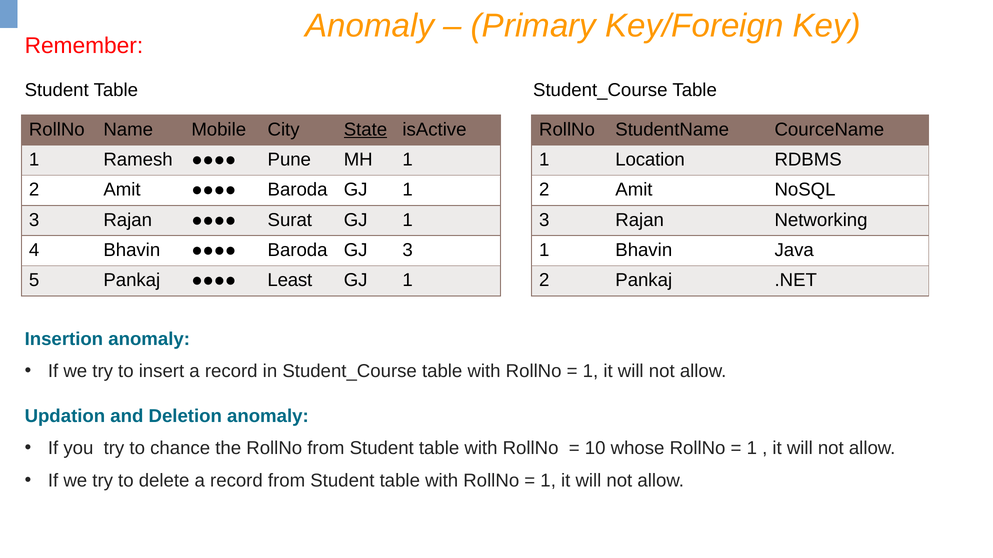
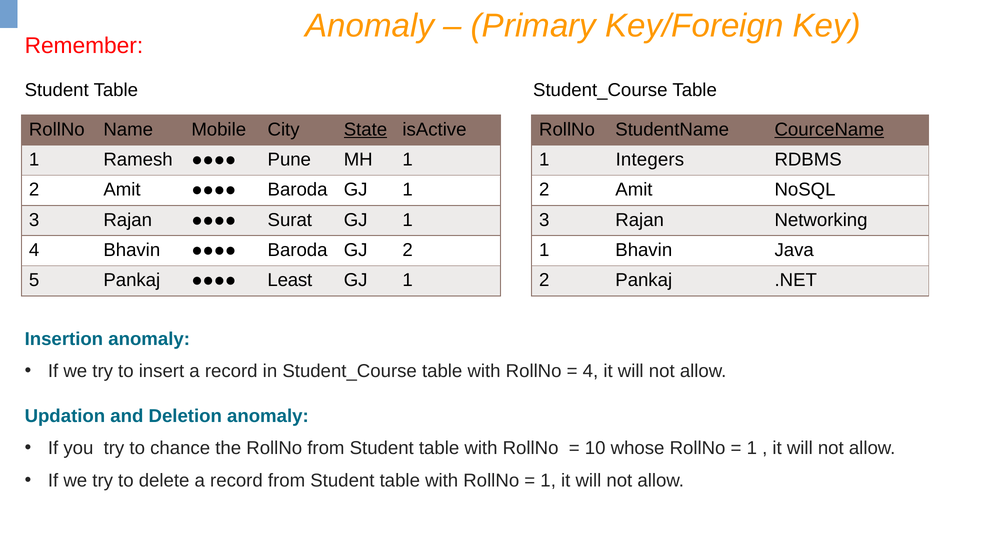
CourceName underline: none -> present
Location: Location -> Integers
GJ 3: 3 -> 2
1 at (590, 372): 1 -> 4
